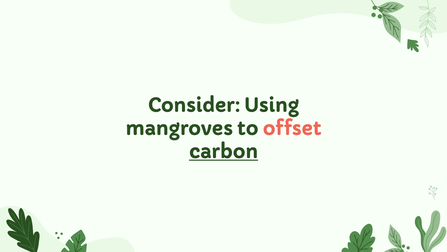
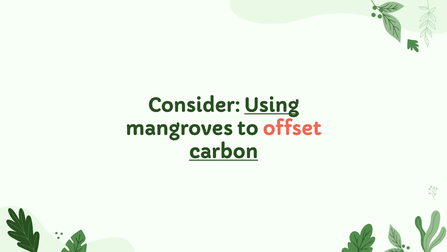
Using underline: none -> present
